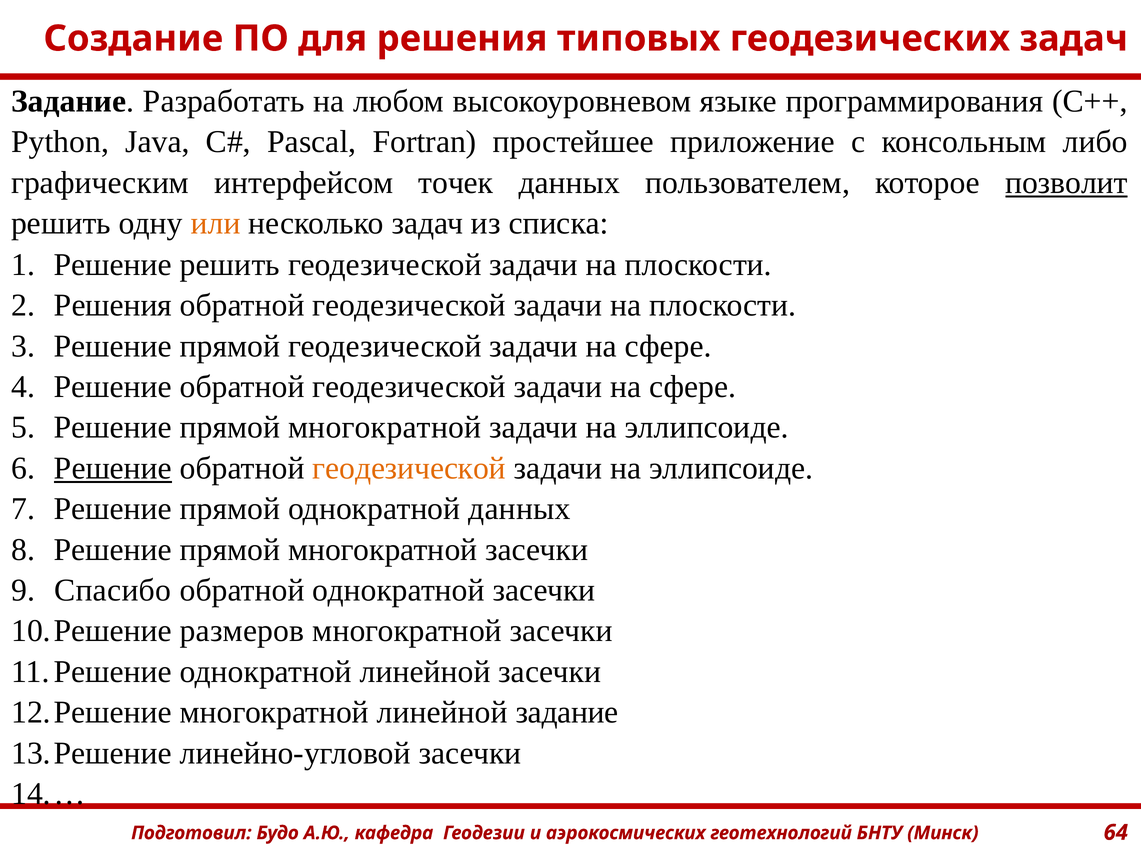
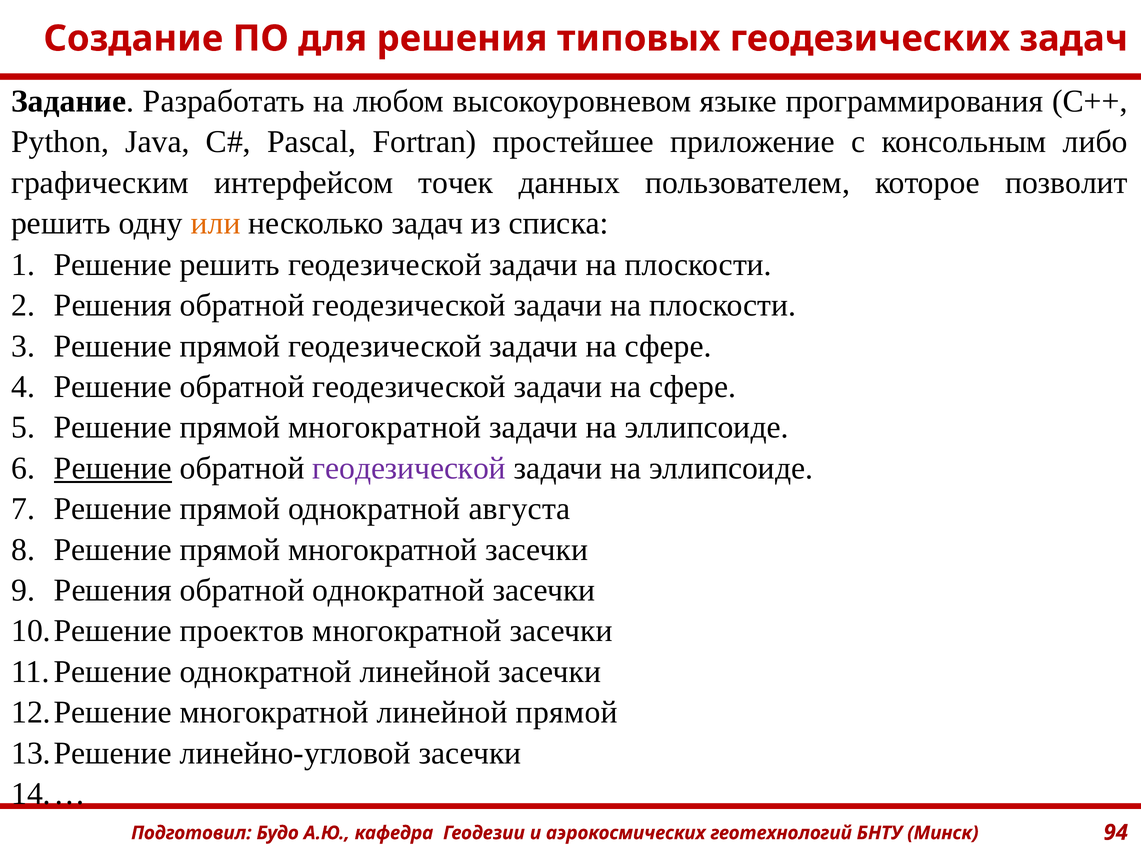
позволит underline: present -> none
геодезической at (409, 468) colour: orange -> purple
однократной данных: данных -> августа
Спасибо at (113, 590): Спасибо -> Решения
размеров: размеров -> проектов
линейной задание: задание -> прямой
64: 64 -> 94
